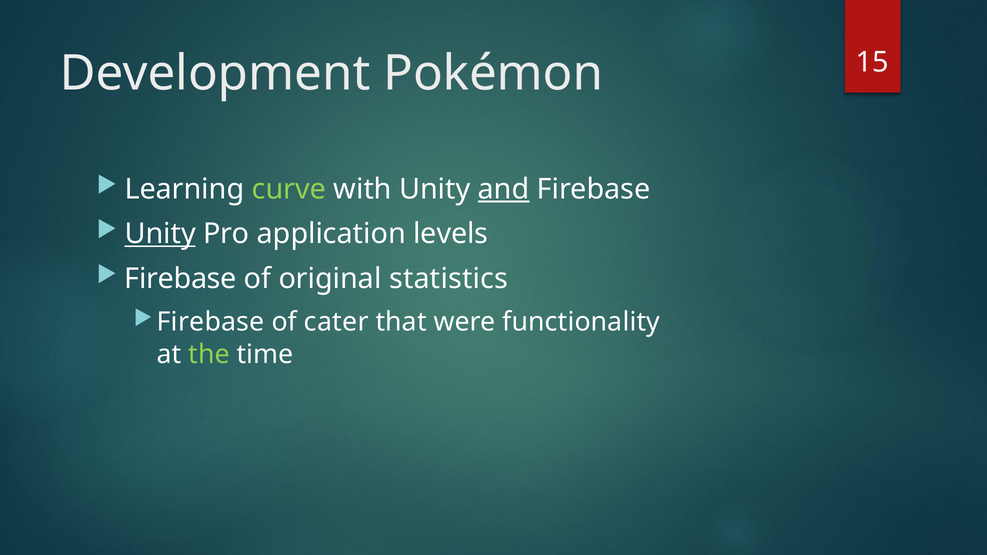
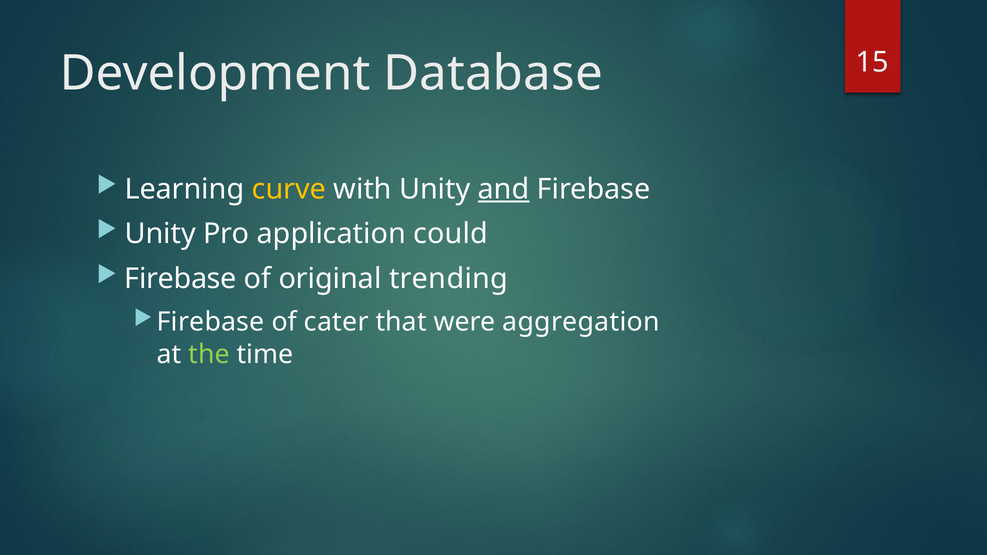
Pokémon: Pokémon -> Database
curve colour: light green -> yellow
Unity at (160, 234) underline: present -> none
levels: levels -> could
statistics: statistics -> trending
functionality: functionality -> aggregation
